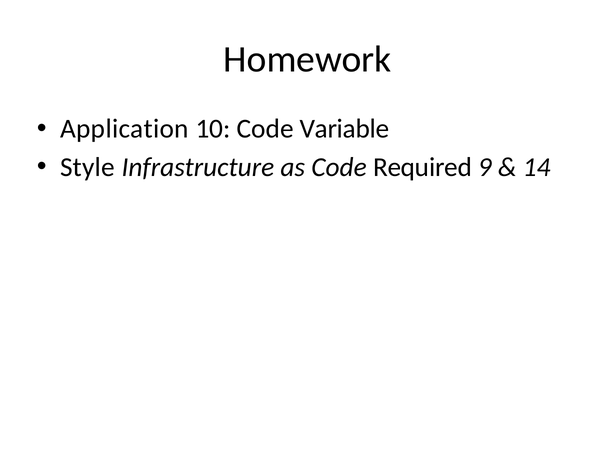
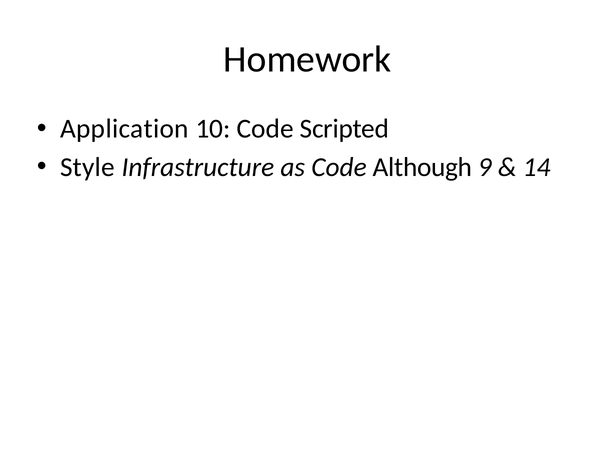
Variable: Variable -> Scripted
Required: Required -> Although
